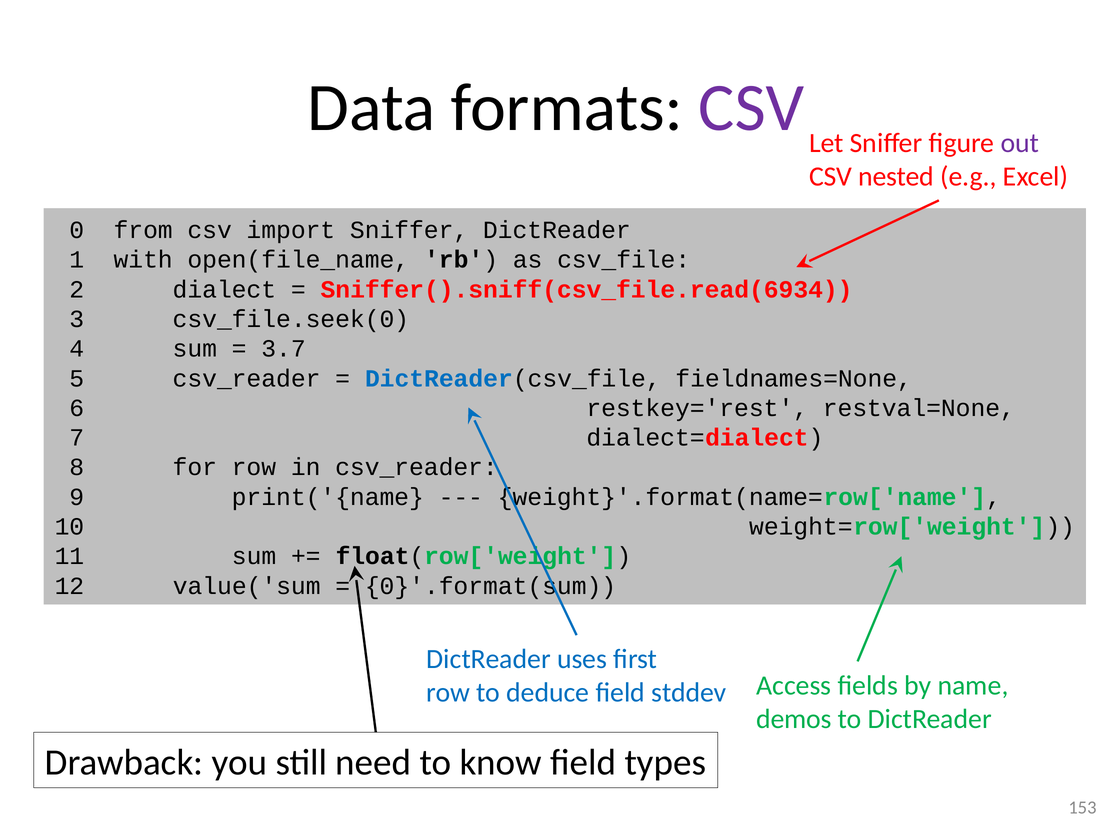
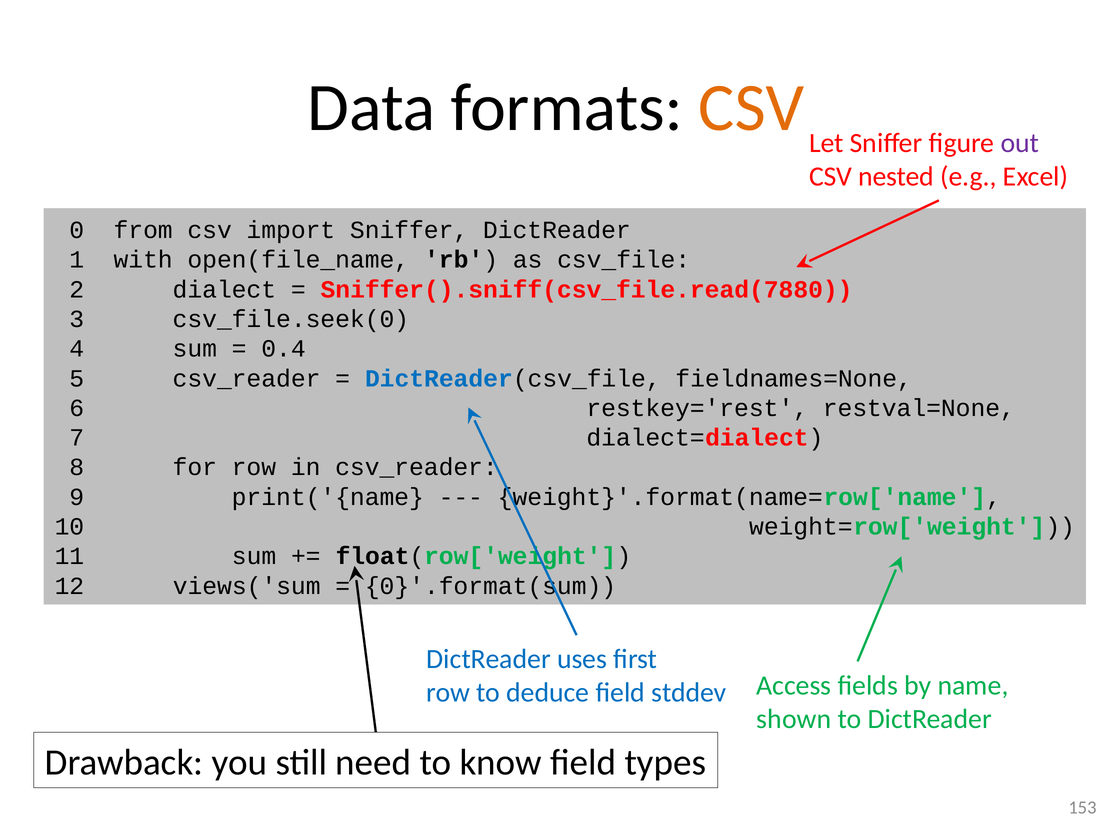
CSV at (751, 108) colour: purple -> orange
Sniffer().sniff(csv_file.read(6934: Sniffer().sniff(csv_file.read(6934 -> Sniffer().sniff(csv_file.read(7880
3.7: 3.7 -> 0.4
value('sum: value('sum -> views('sum
demos: demos -> shown
